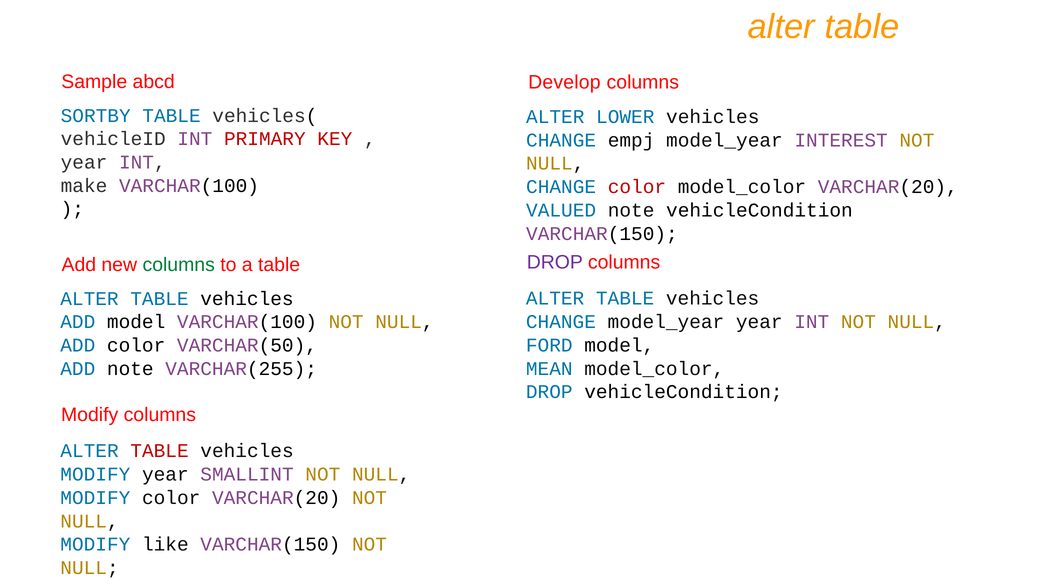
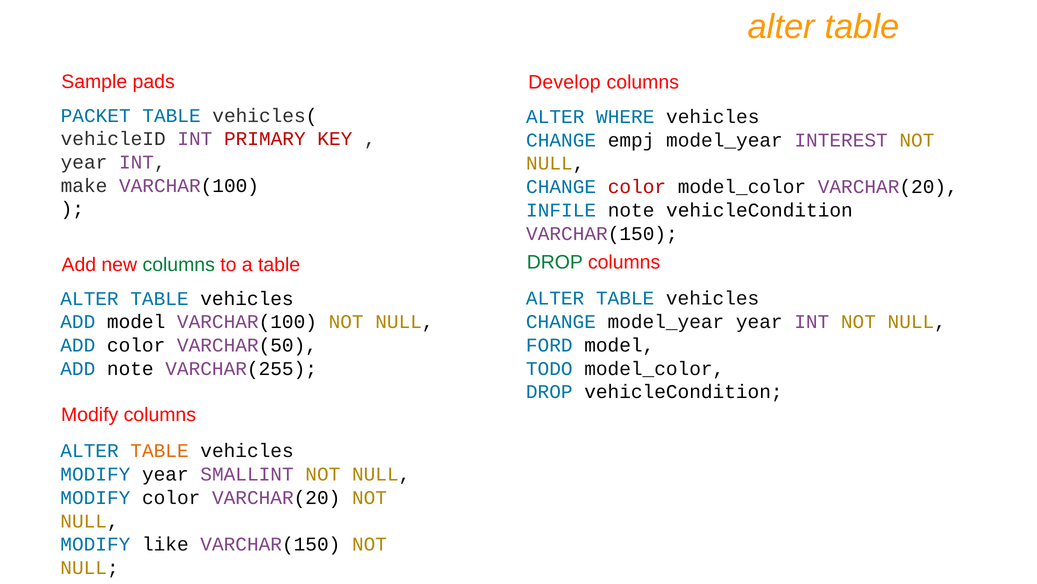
abcd: abcd -> pads
SORTBY: SORTBY -> PACKET
LOWER: LOWER -> WHERE
VALUED: VALUED -> INFILE
DROP at (555, 262) colour: purple -> green
MEAN: MEAN -> TODO
TABLE at (160, 450) colour: red -> orange
